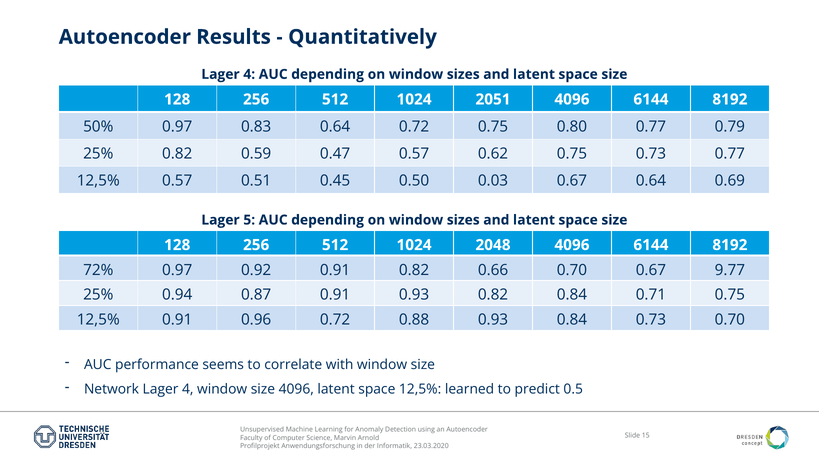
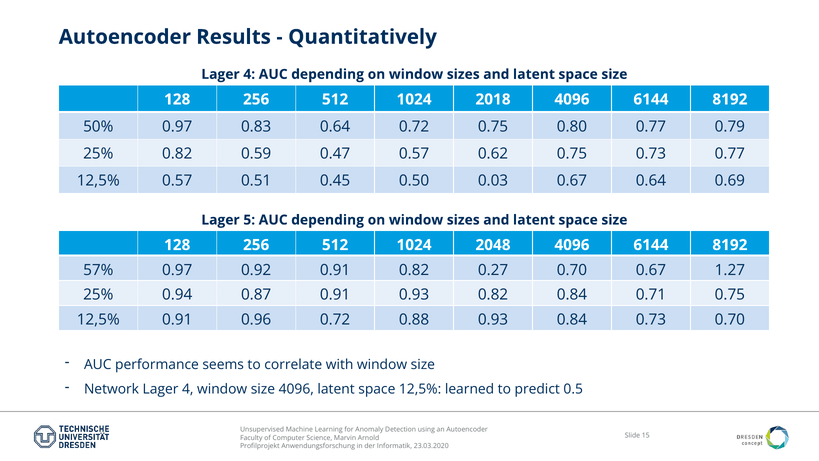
2051: 2051 -> 2018
72%: 72% -> 57%
0.66: 0.66 -> 0.27
9.77: 9.77 -> 1.27
